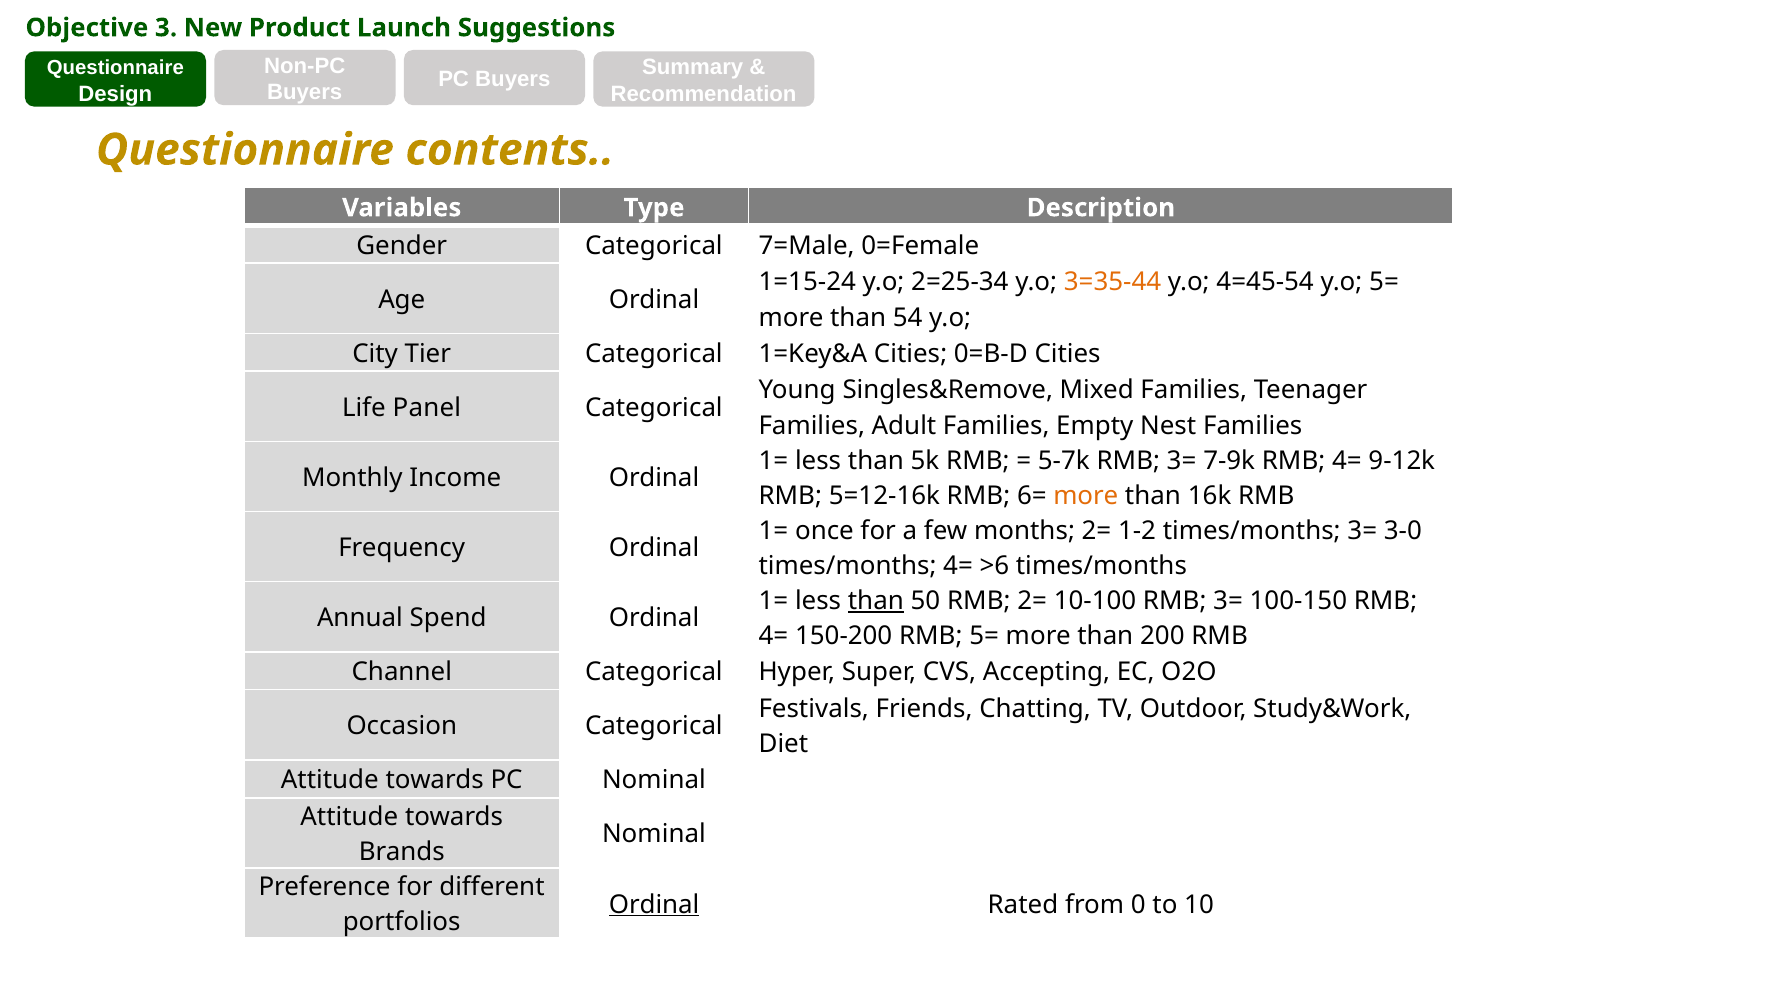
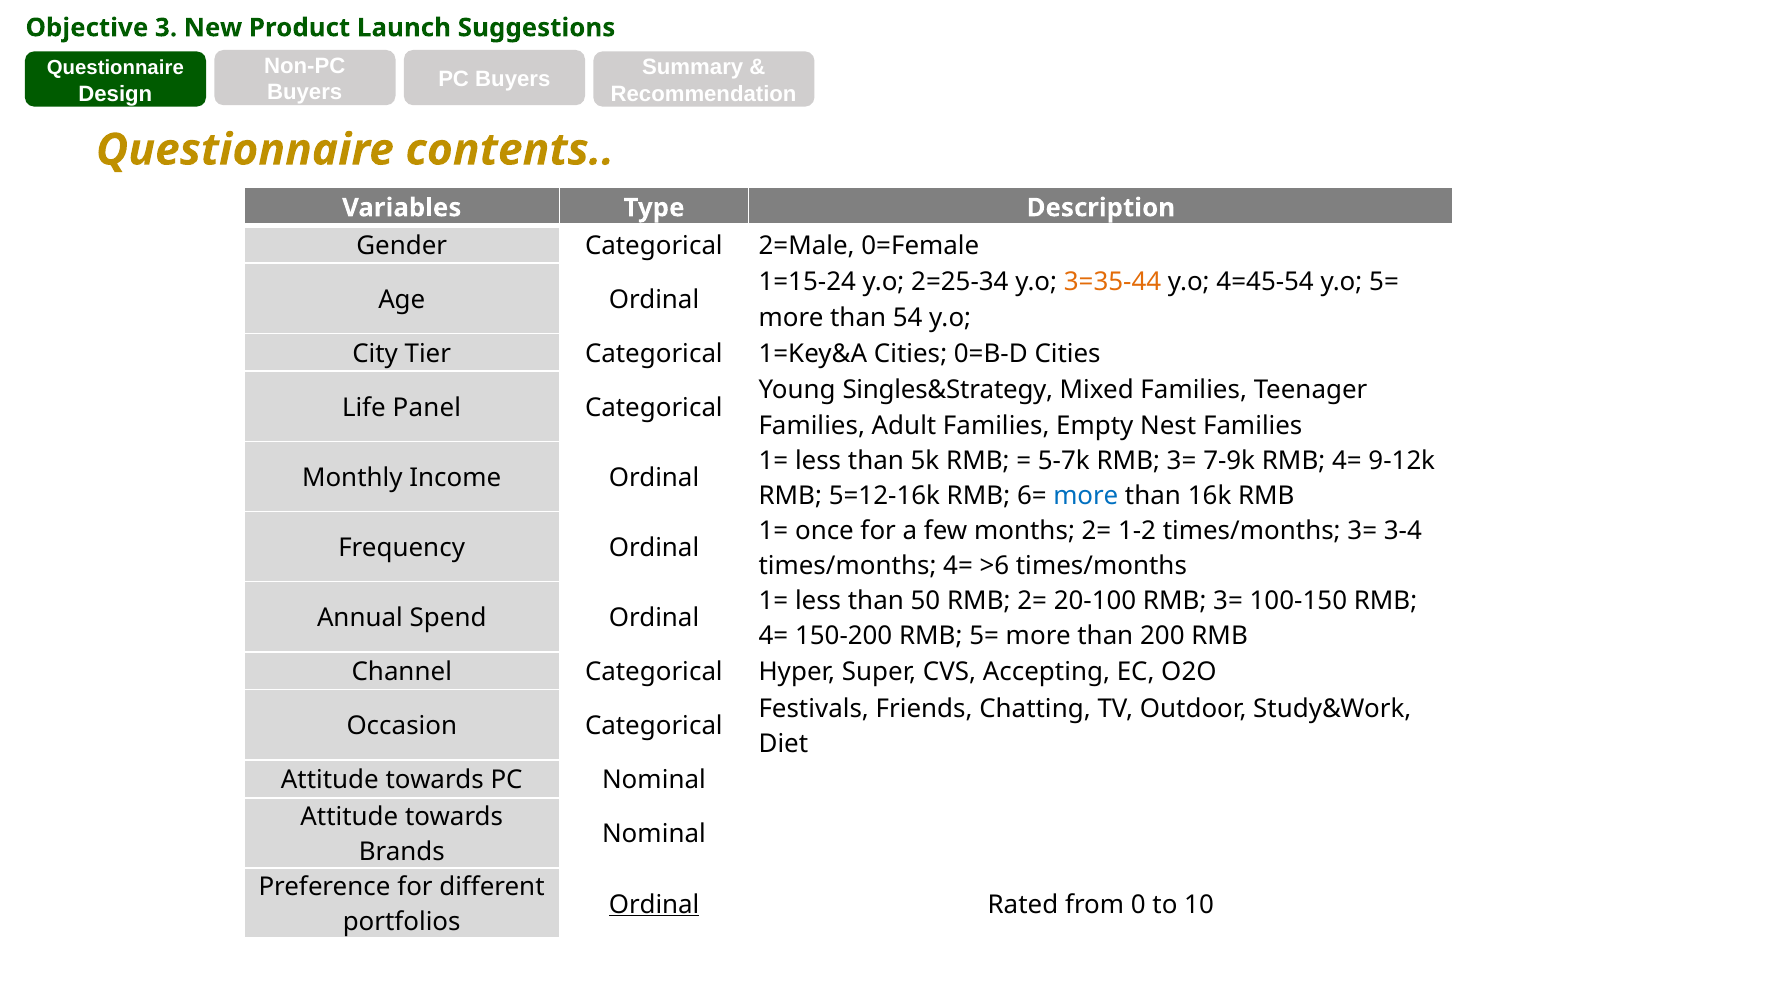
7=Male: 7=Male -> 2=Male
Singles&Remove: Singles&Remove -> Singles&Strategy
more at (1086, 496) colour: orange -> blue
3-0: 3-0 -> 3-4
than at (876, 601) underline: present -> none
10-100: 10-100 -> 20-100
